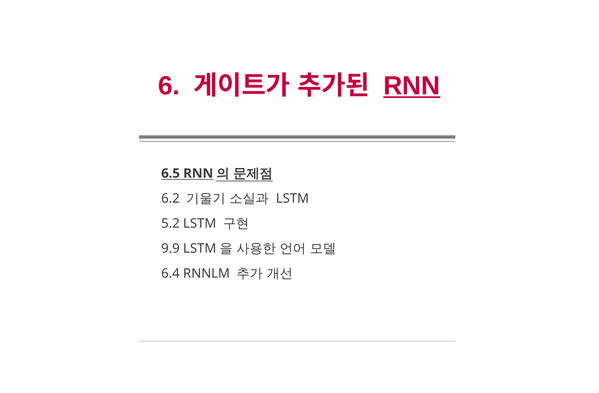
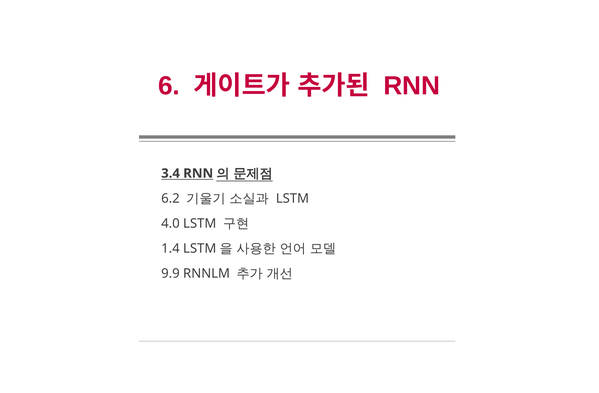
RNN at (412, 86) underline: present -> none
6.5: 6.5 -> 3.4
5.2: 5.2 -> 4.0
9.9: 9.9 -> 1.4
6.4: 6.4 -> 9.9
